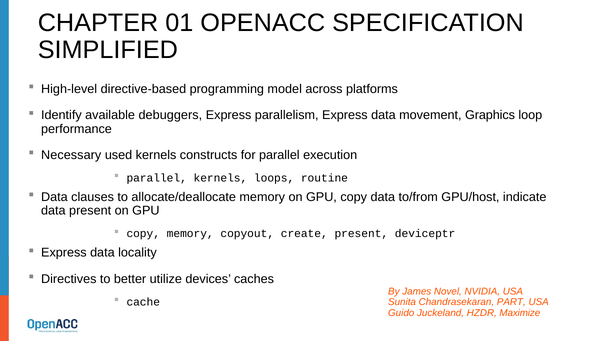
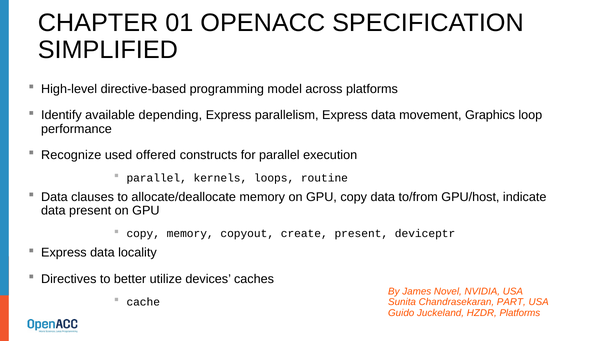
debuggers: debuggers -> depending
Necessary: Necessary -> Recognize
used kernels: kernels -> offered
HZDR Maximize: Maximize -> Platforms
